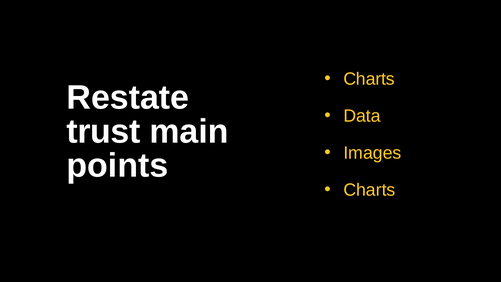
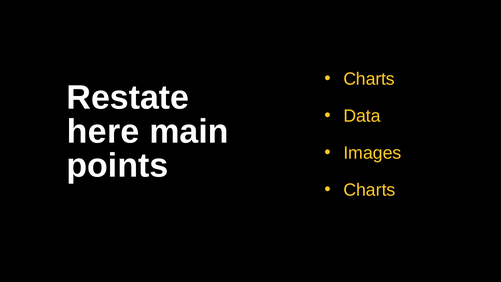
trust: trust -> here
